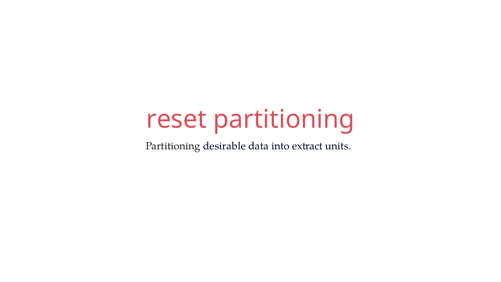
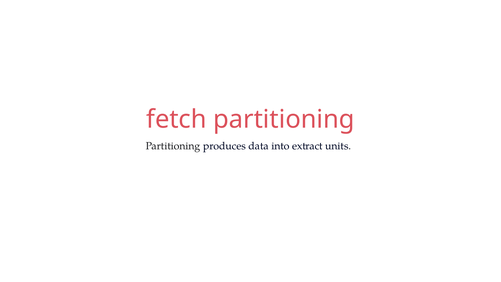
reset: reset -> fetch
desirable: desirable -> produces
